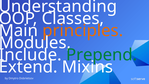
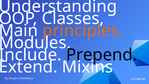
Prepend colour: green -> black
